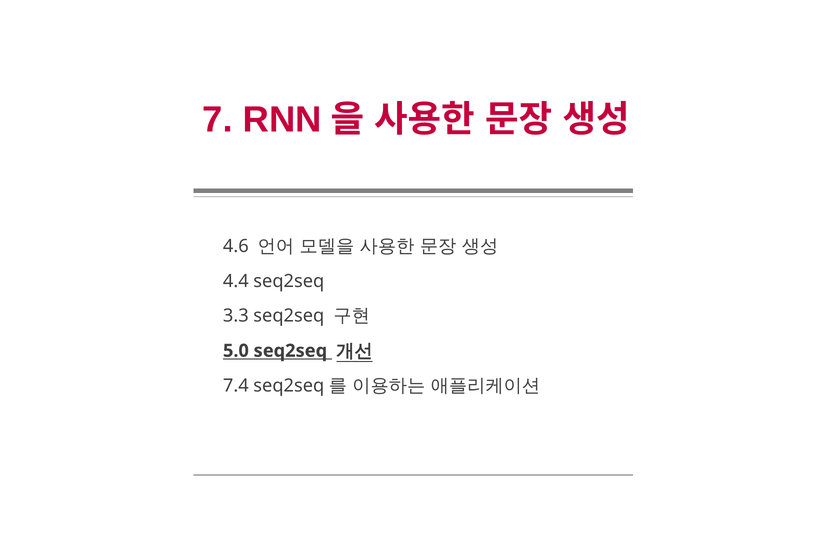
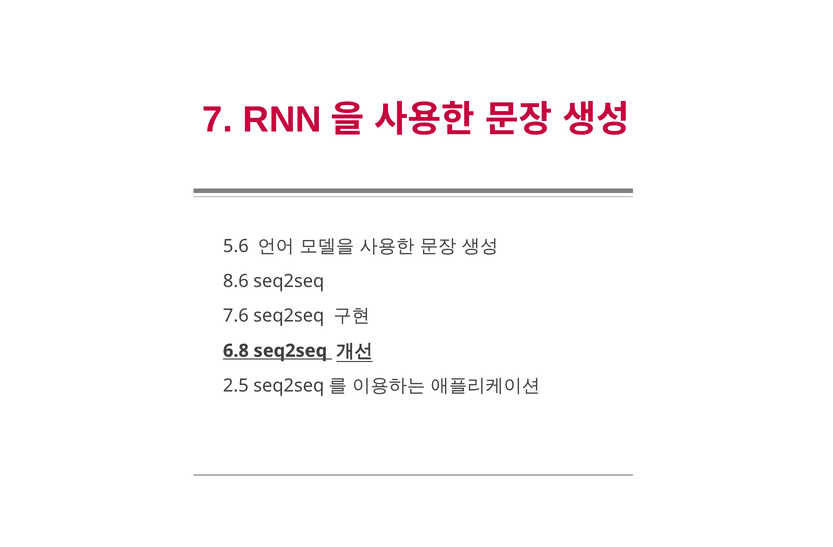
4.6: 4.6 -> 5.6
4.4: 4.4 -> 8.6
3.3: 3.3 -> 7.6
5.0: 5.0 -> 6.8
7.4: 7.4 -> 2.5
